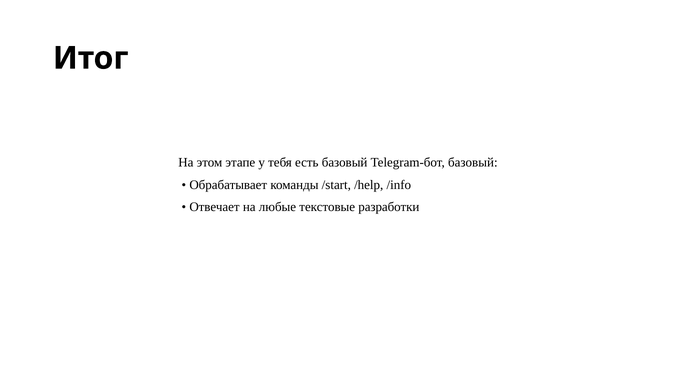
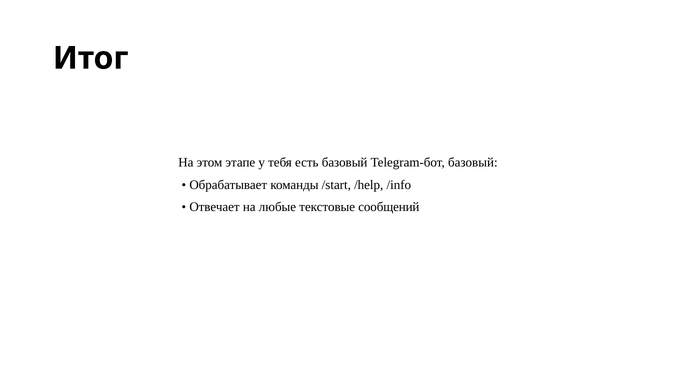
разработки: разработки -> сообщений
